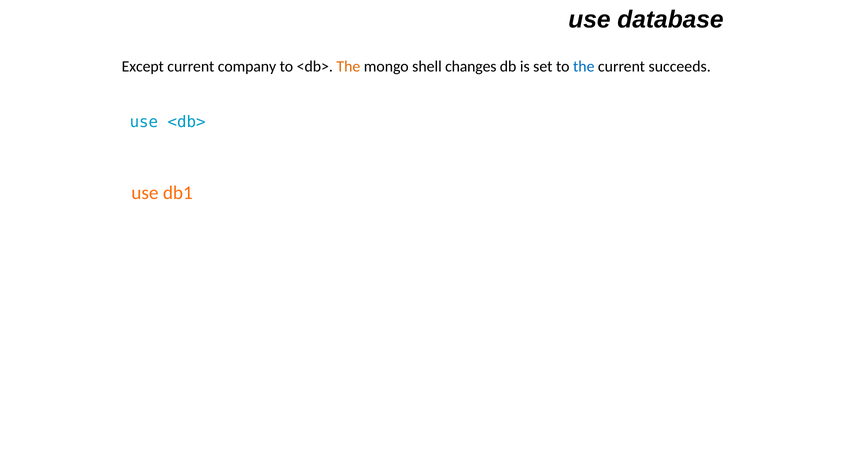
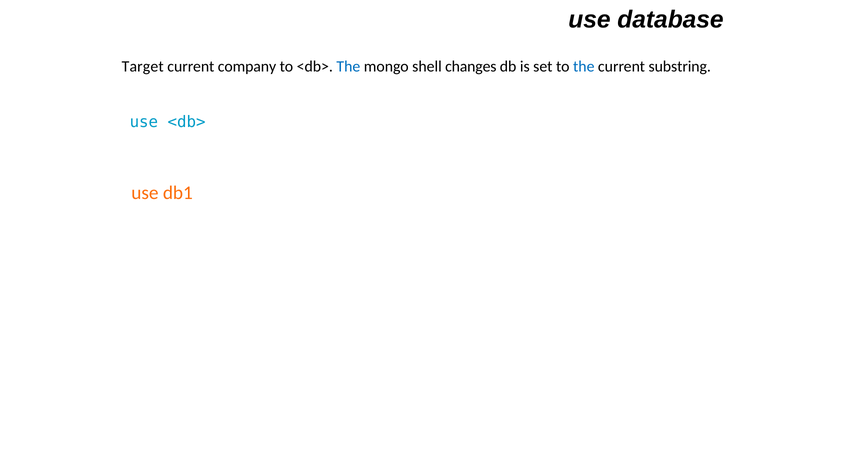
Except: Except -> Target
The at (348, 66) colour: orange -> blue
succeeds: succeeds -> substring
